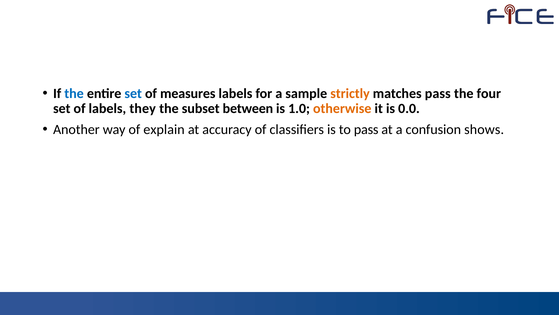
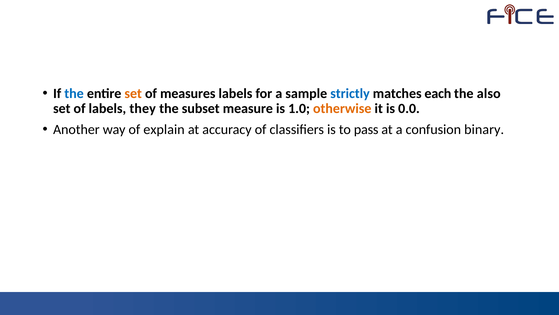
set at (133, 93) colour: blue -> orange
strictly colour: orange -> blue
matches pass: pass -> each
four: four -> also
between: between -> measure
shows: shows -> binary
